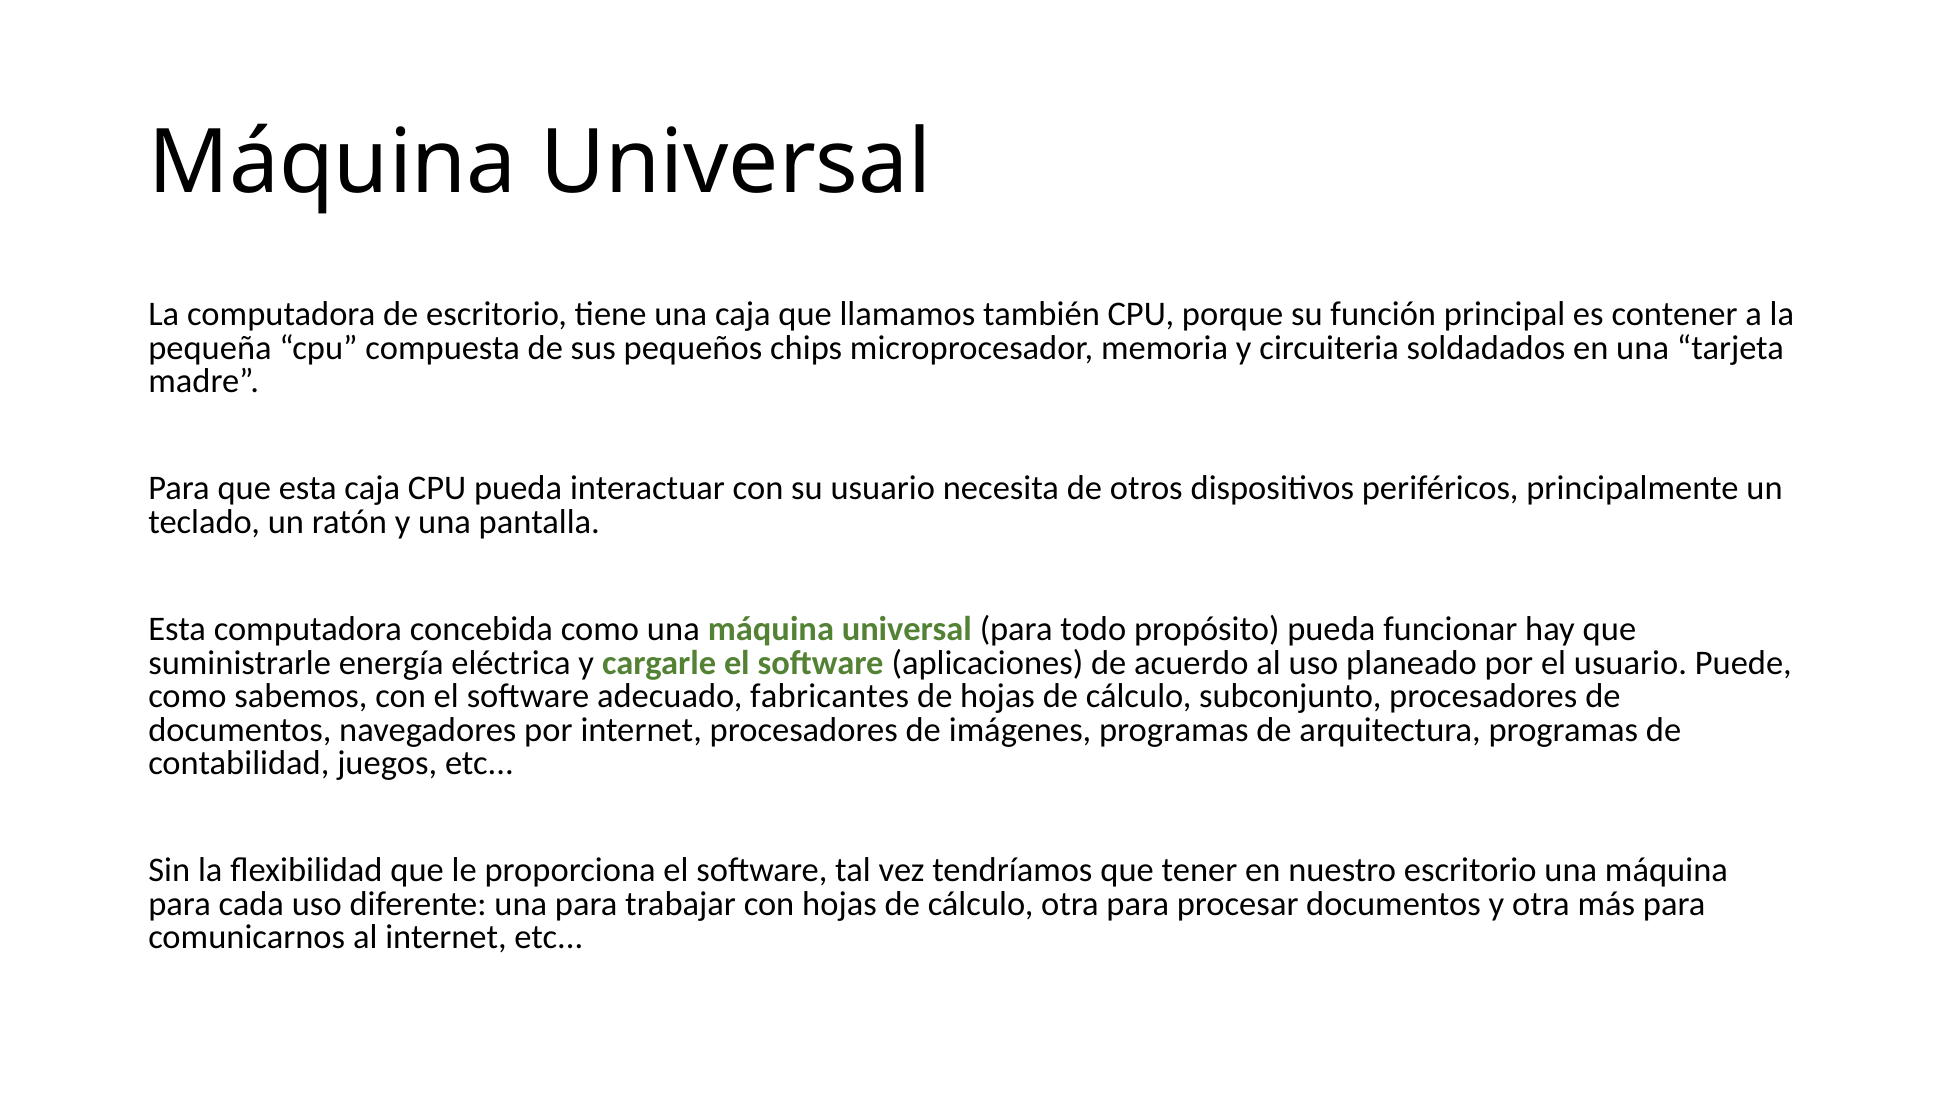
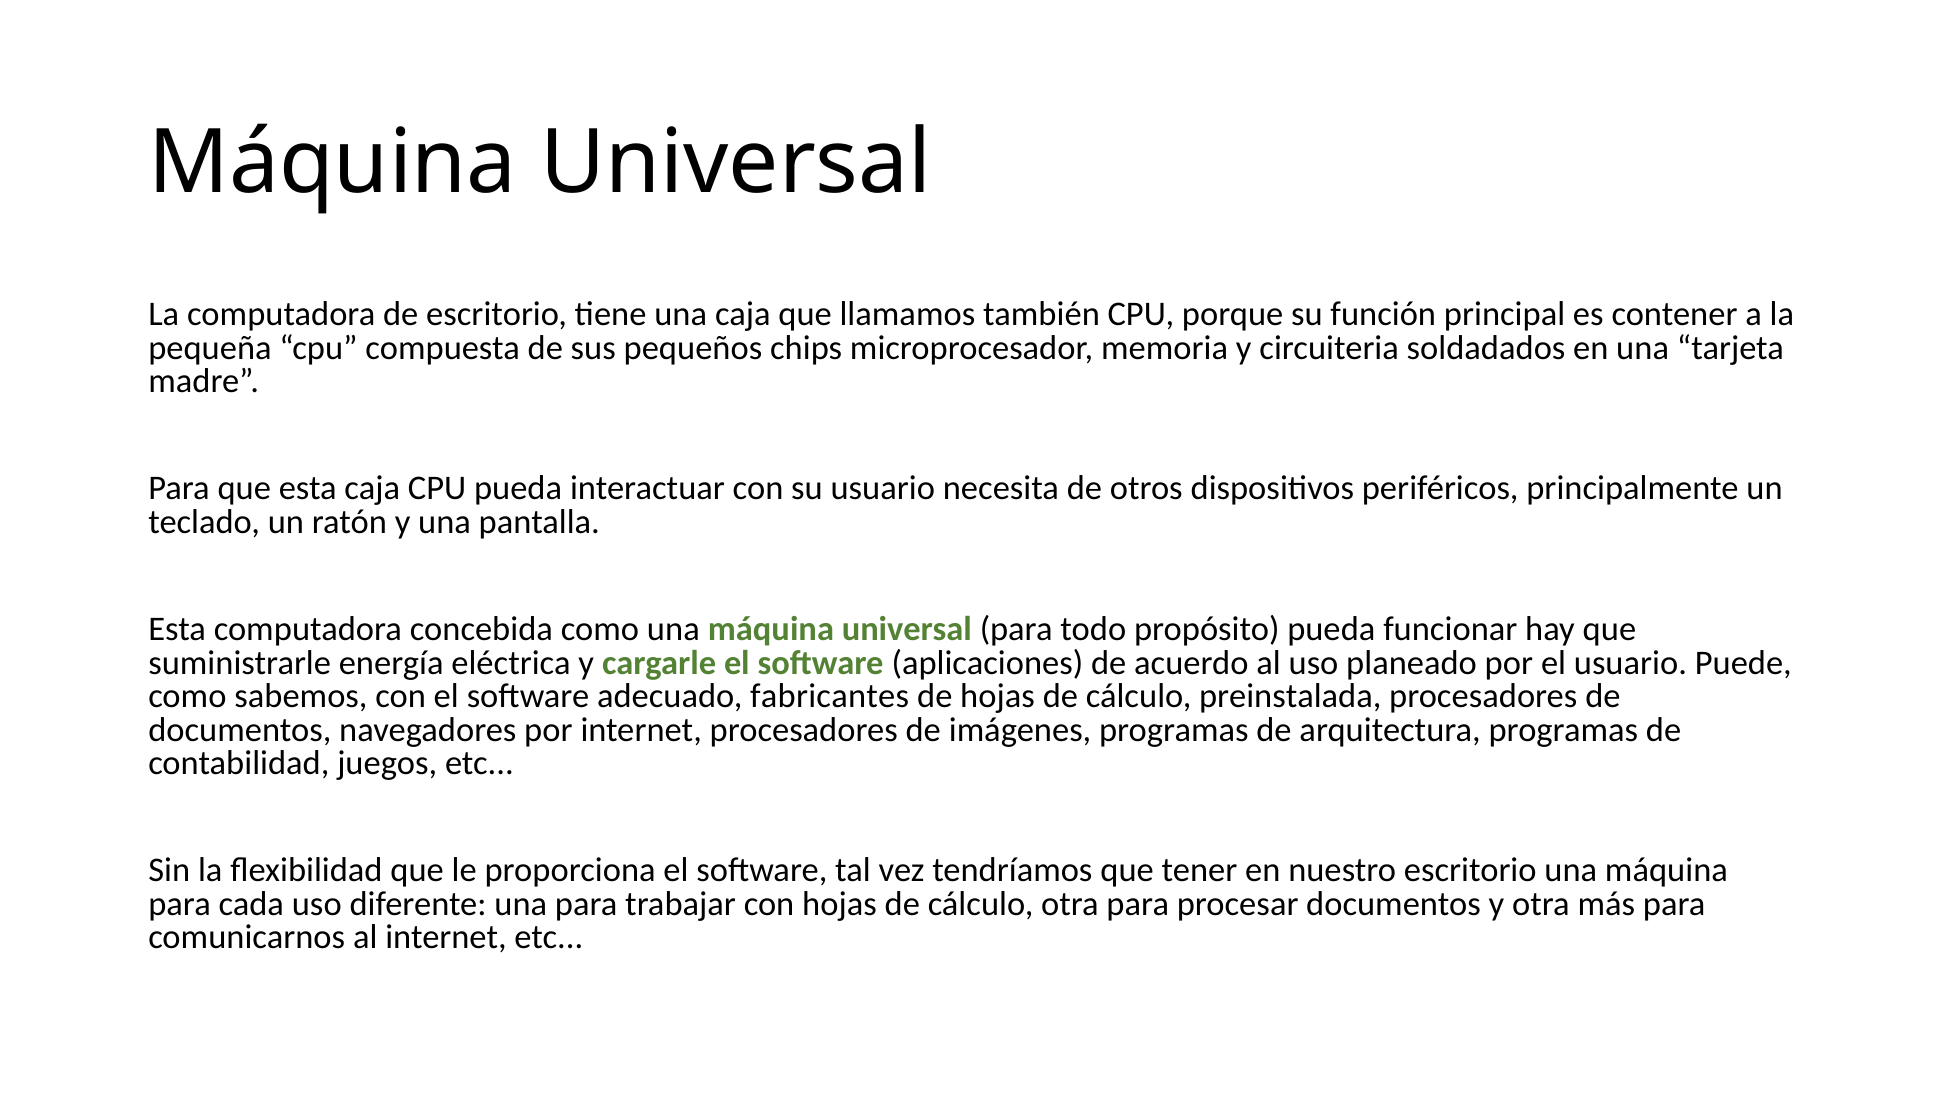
subconjunto: subconjunto -> preinstalada
